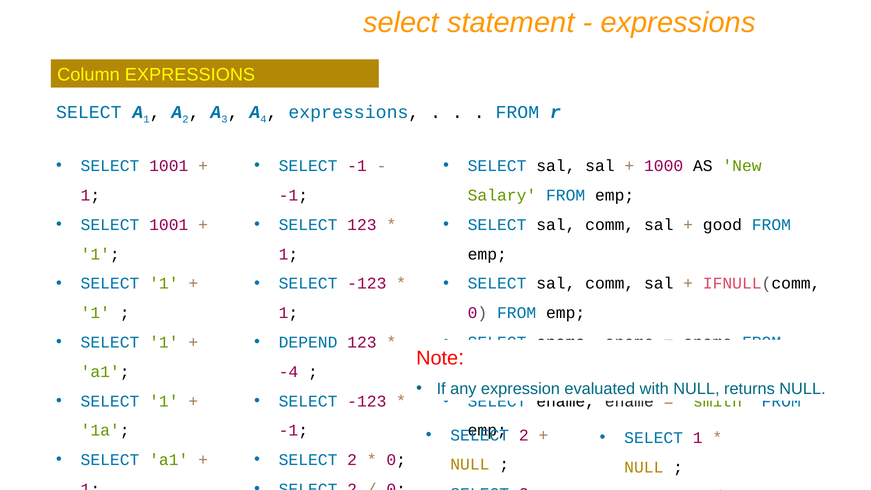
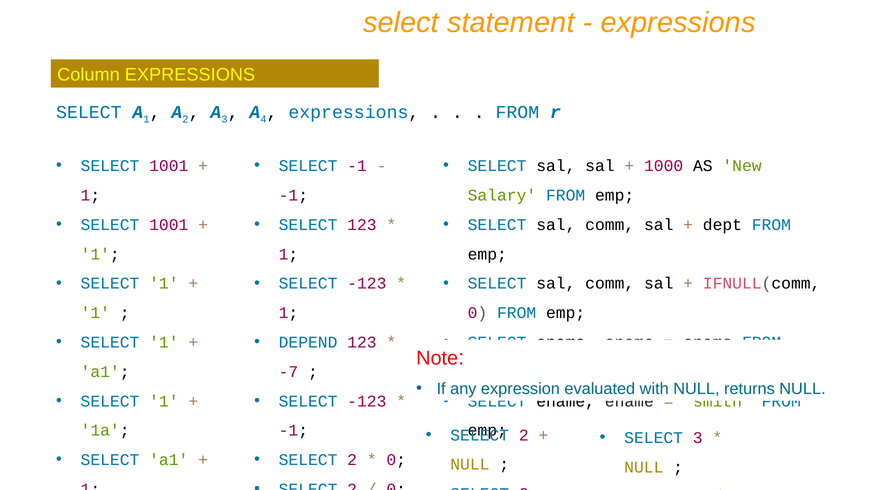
good: good -> dept
-4: -4 -> -7
1 at (698, 438): 1 -> 3
